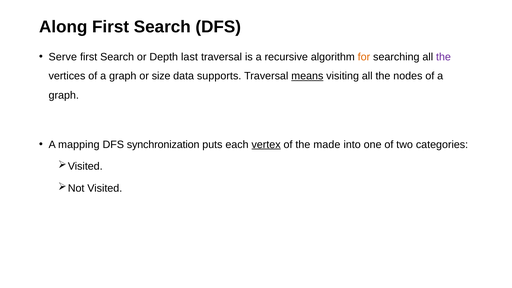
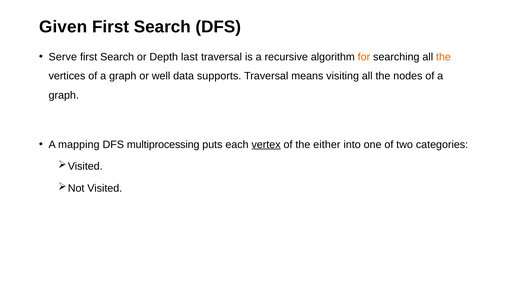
Along: Along -> Given
the at (443, 57) colour: purple -> orange
size: size -> well
means underline: present -> none
synchronization: synchronization -> multiprocessing
made: made -> either
